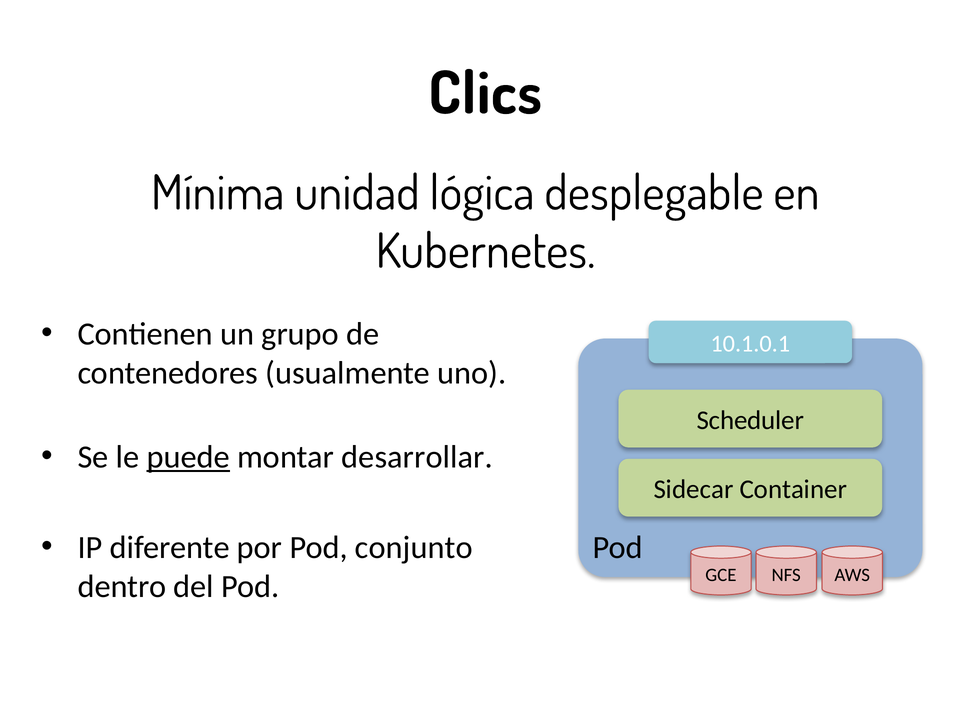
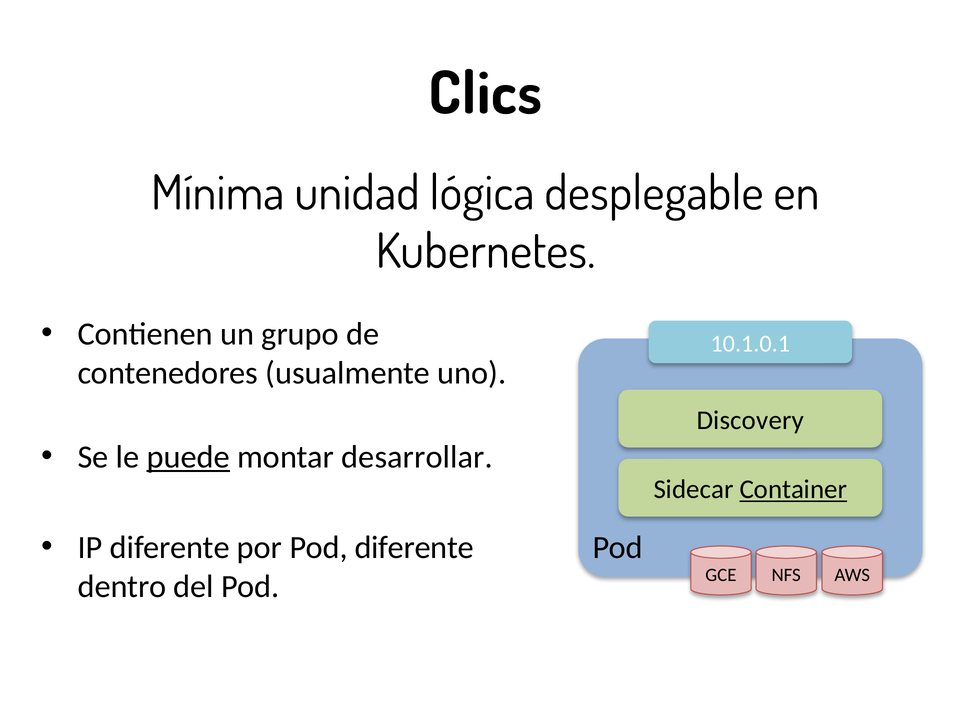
Scheduler: Scheduler -> Discovery
Container underline: none -> present
Pod conjunto: conjunto -> diferente
